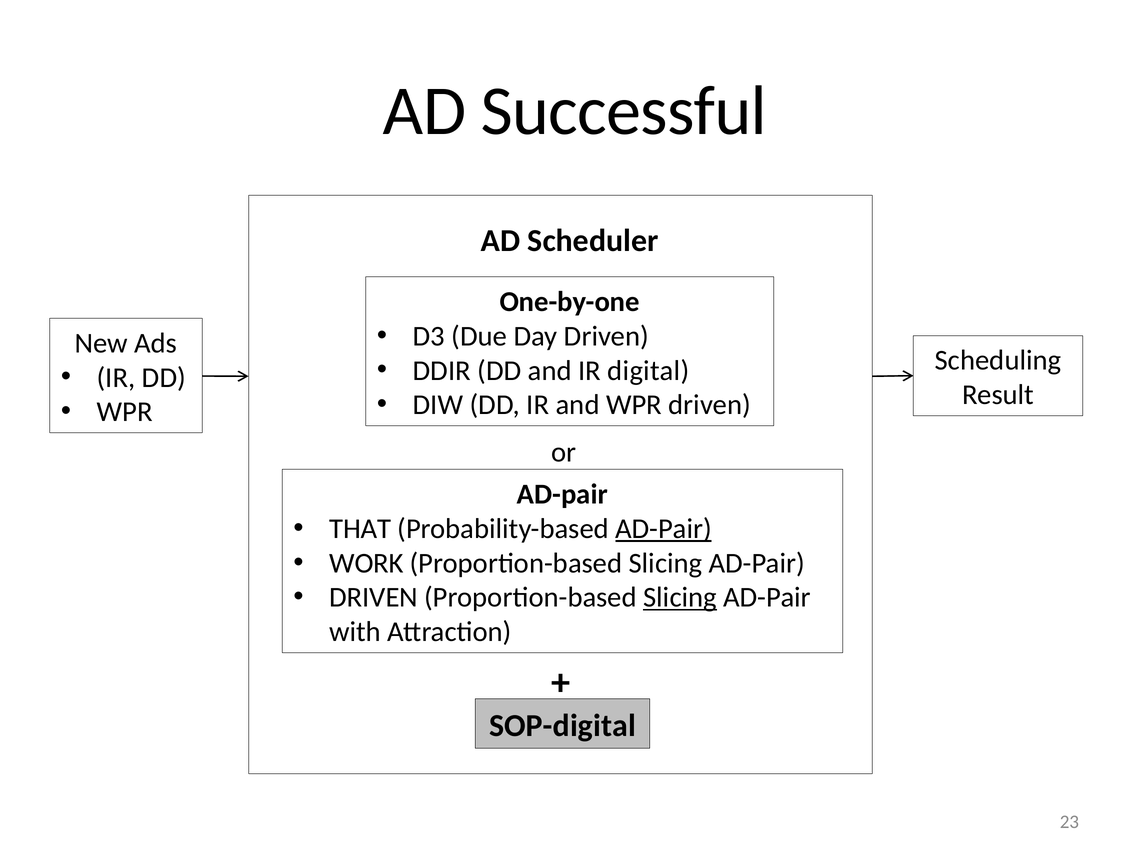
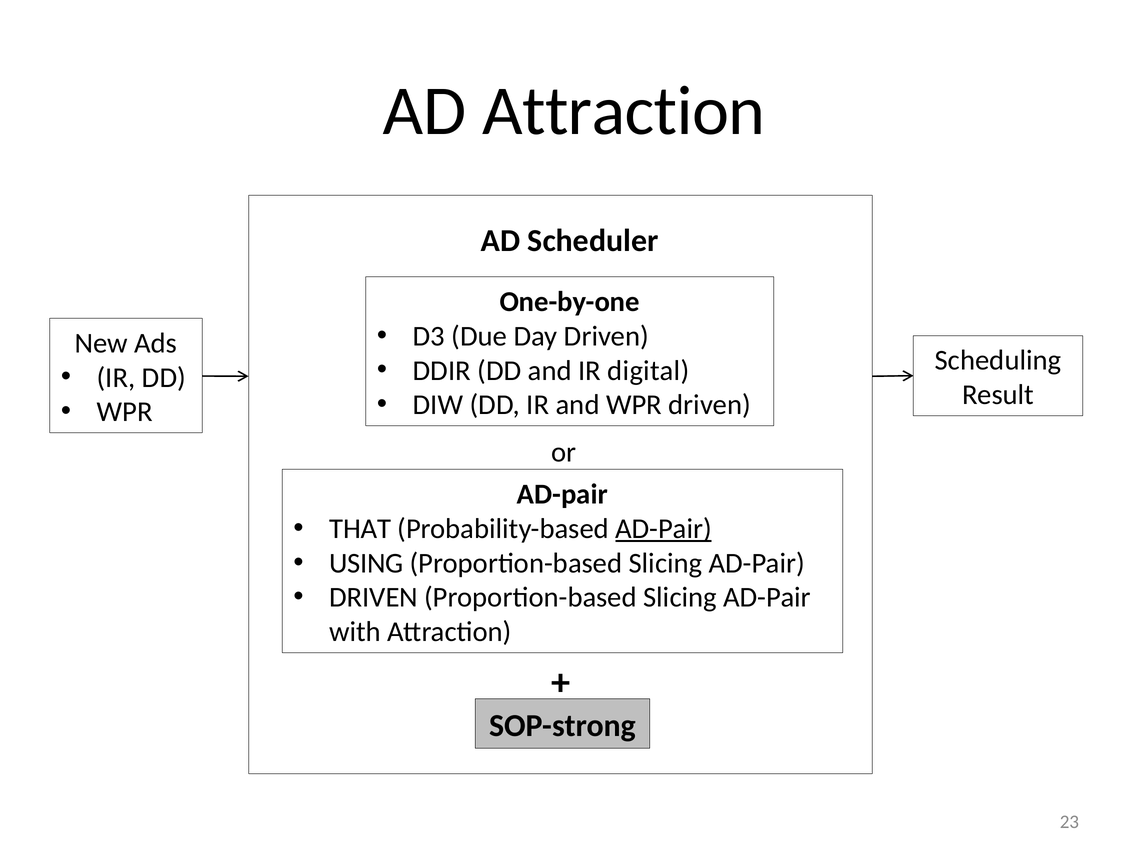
AD Successful: Successful -> Attraction
WORK: WORK -> USING
Slicing at (680, 598) underline: present -> none
SOP-digital: SOP-digital -> SOP-strong
